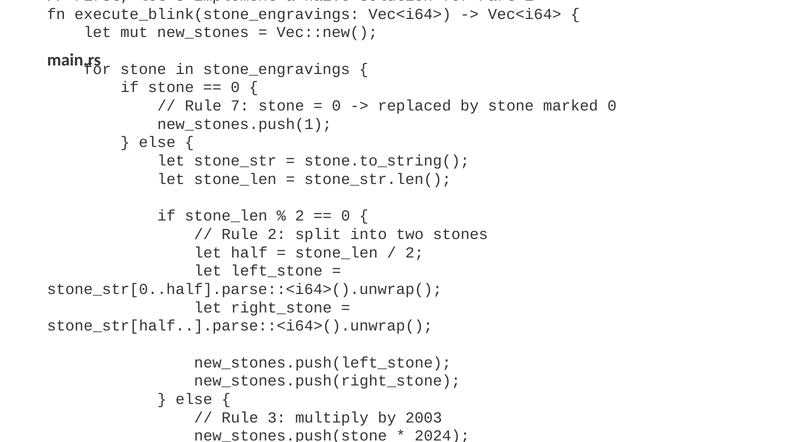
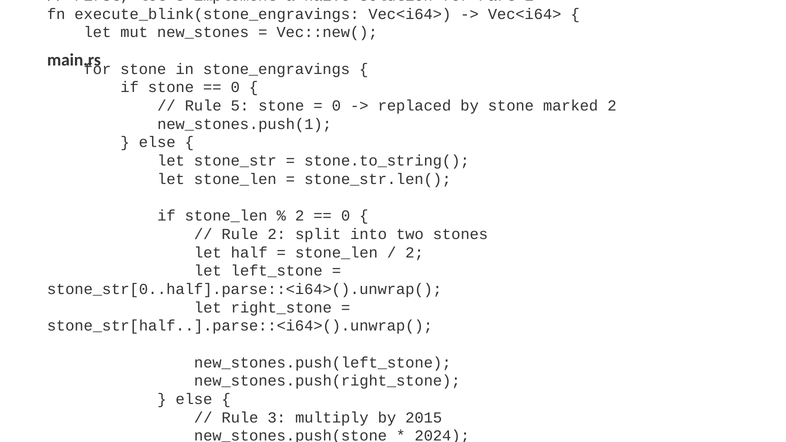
7: 7 -> 5
marked 0: 0 -> 2
2003: 2003 -> 2015
